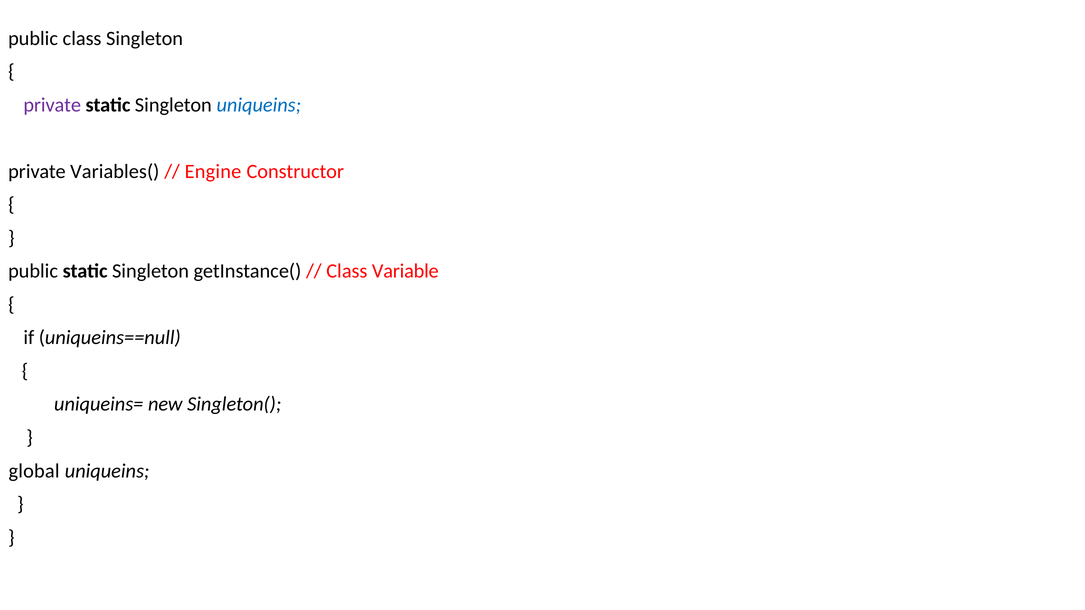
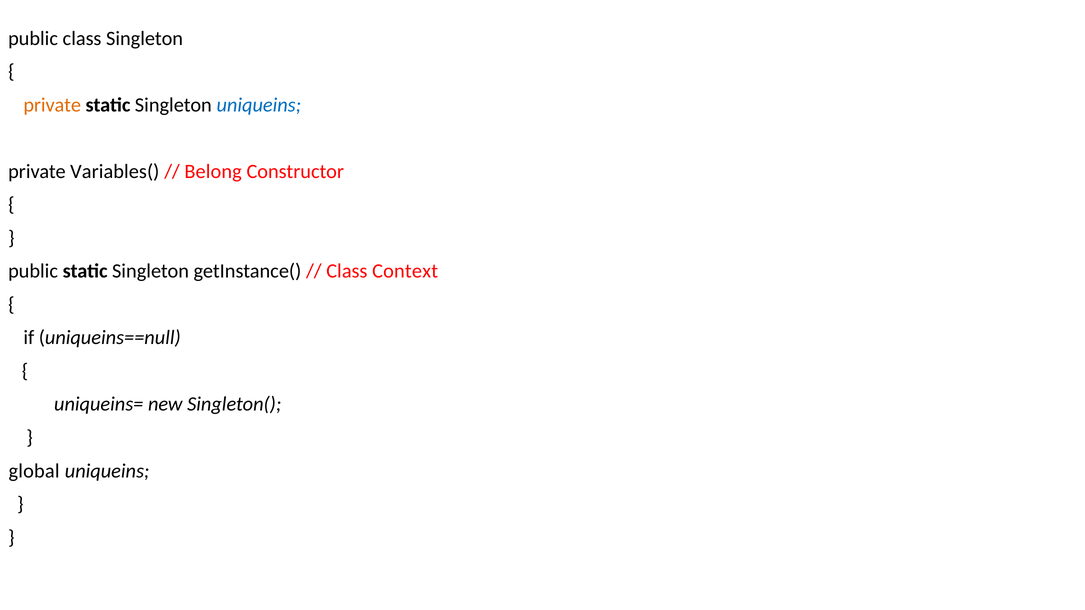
private at (52, 105) colour: purple -> orange
Engine: Engine -> Belong
Variable: Variable -> Context
